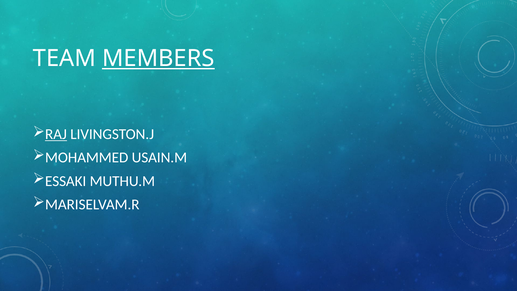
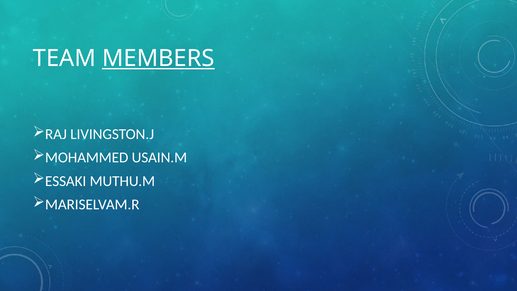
RAJ underline: present -> none
